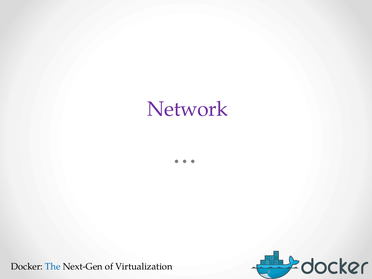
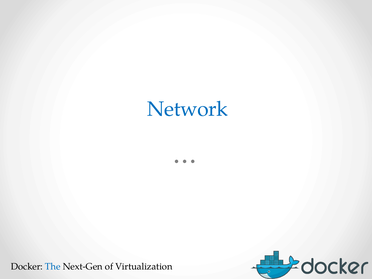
Network colour: purple -> blue
